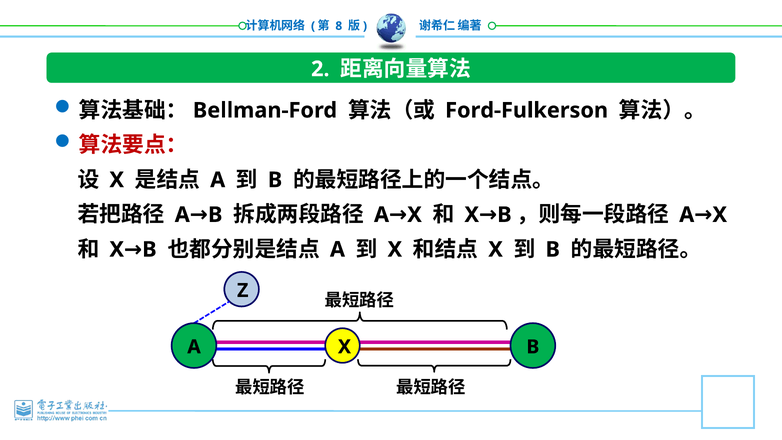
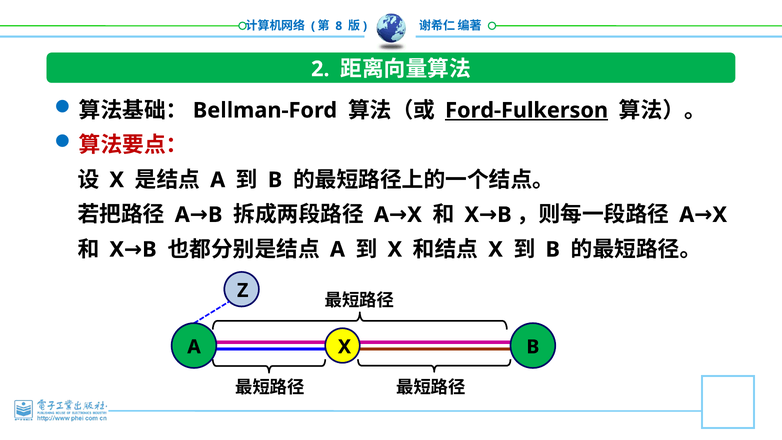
Ford-Fulkerson underline: none -> present
